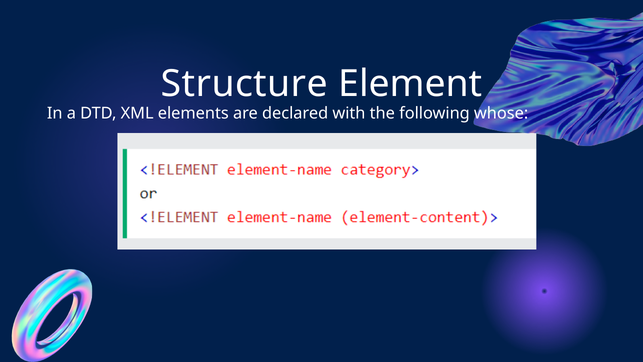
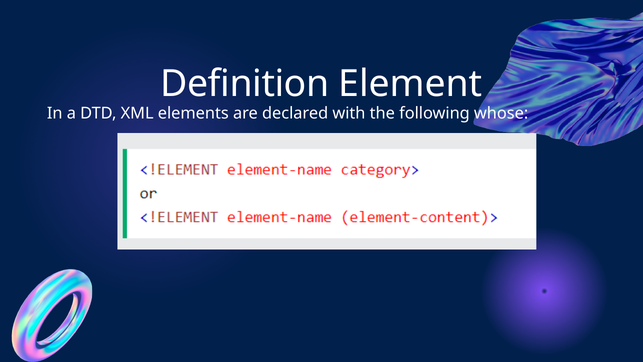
Structure: Structure -> Definition
